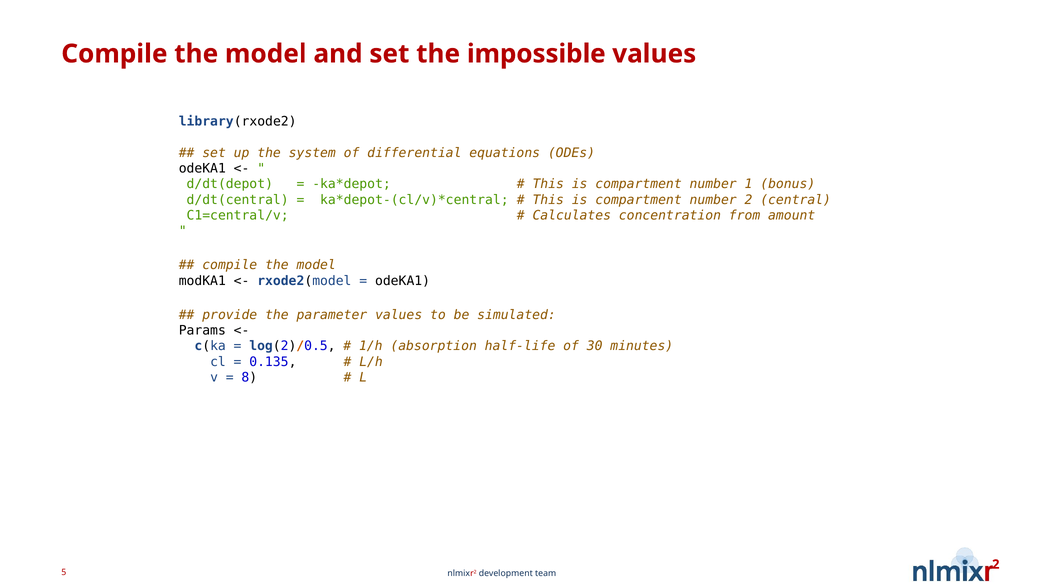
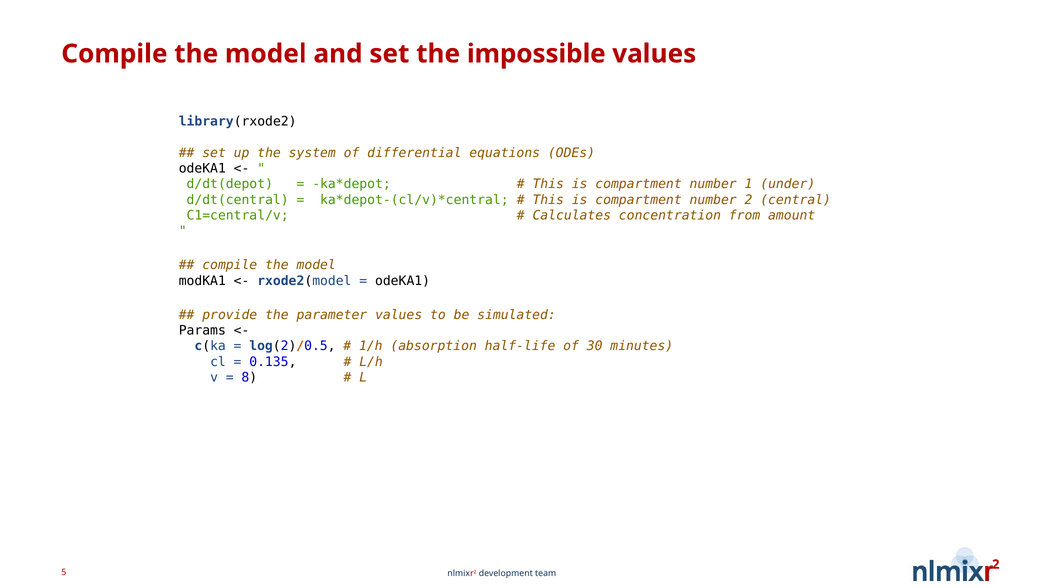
bonus: bonus -> under
